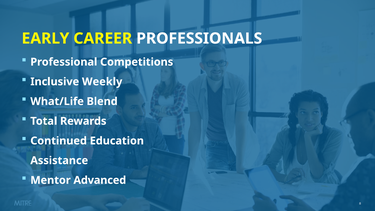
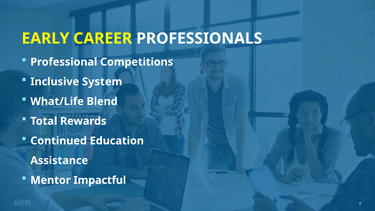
Weekly: Weekly -> System
Advanced: Advanced -> Impactful
